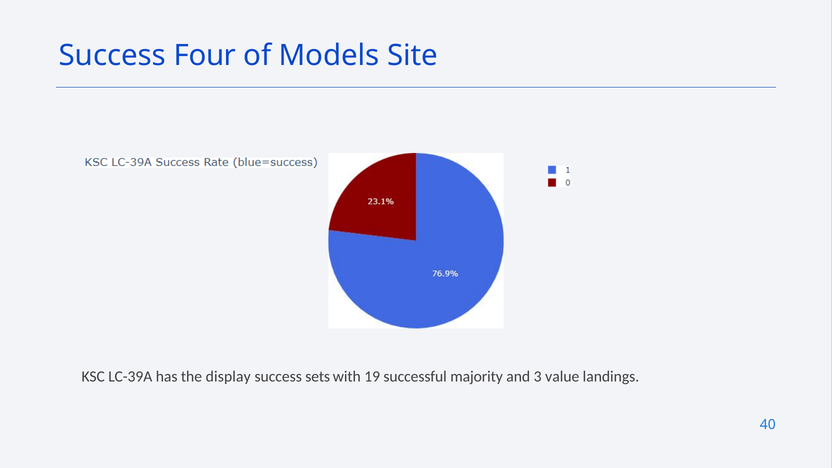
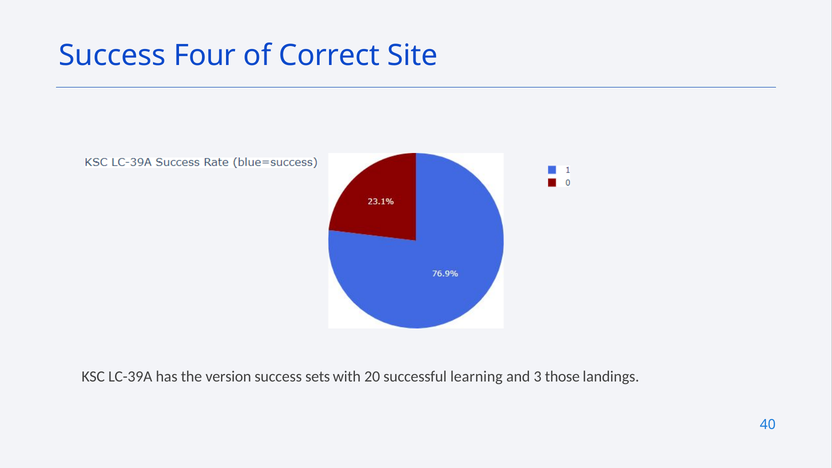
Models: Models -> Correct
display: display -> version
19: 19 -> 20
majority: majority -> learning
value: value -> those
